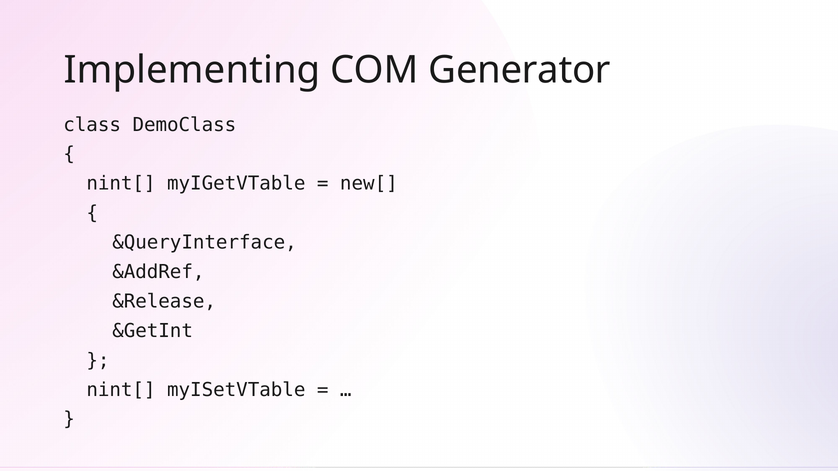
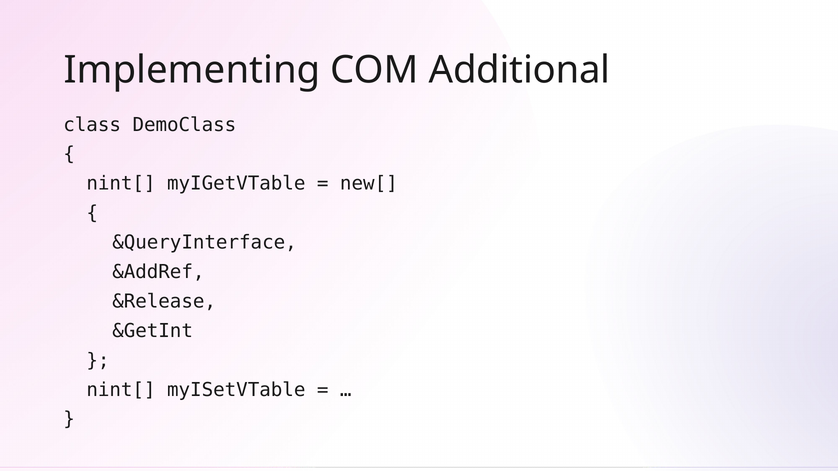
Generator: Generator -> Additional
